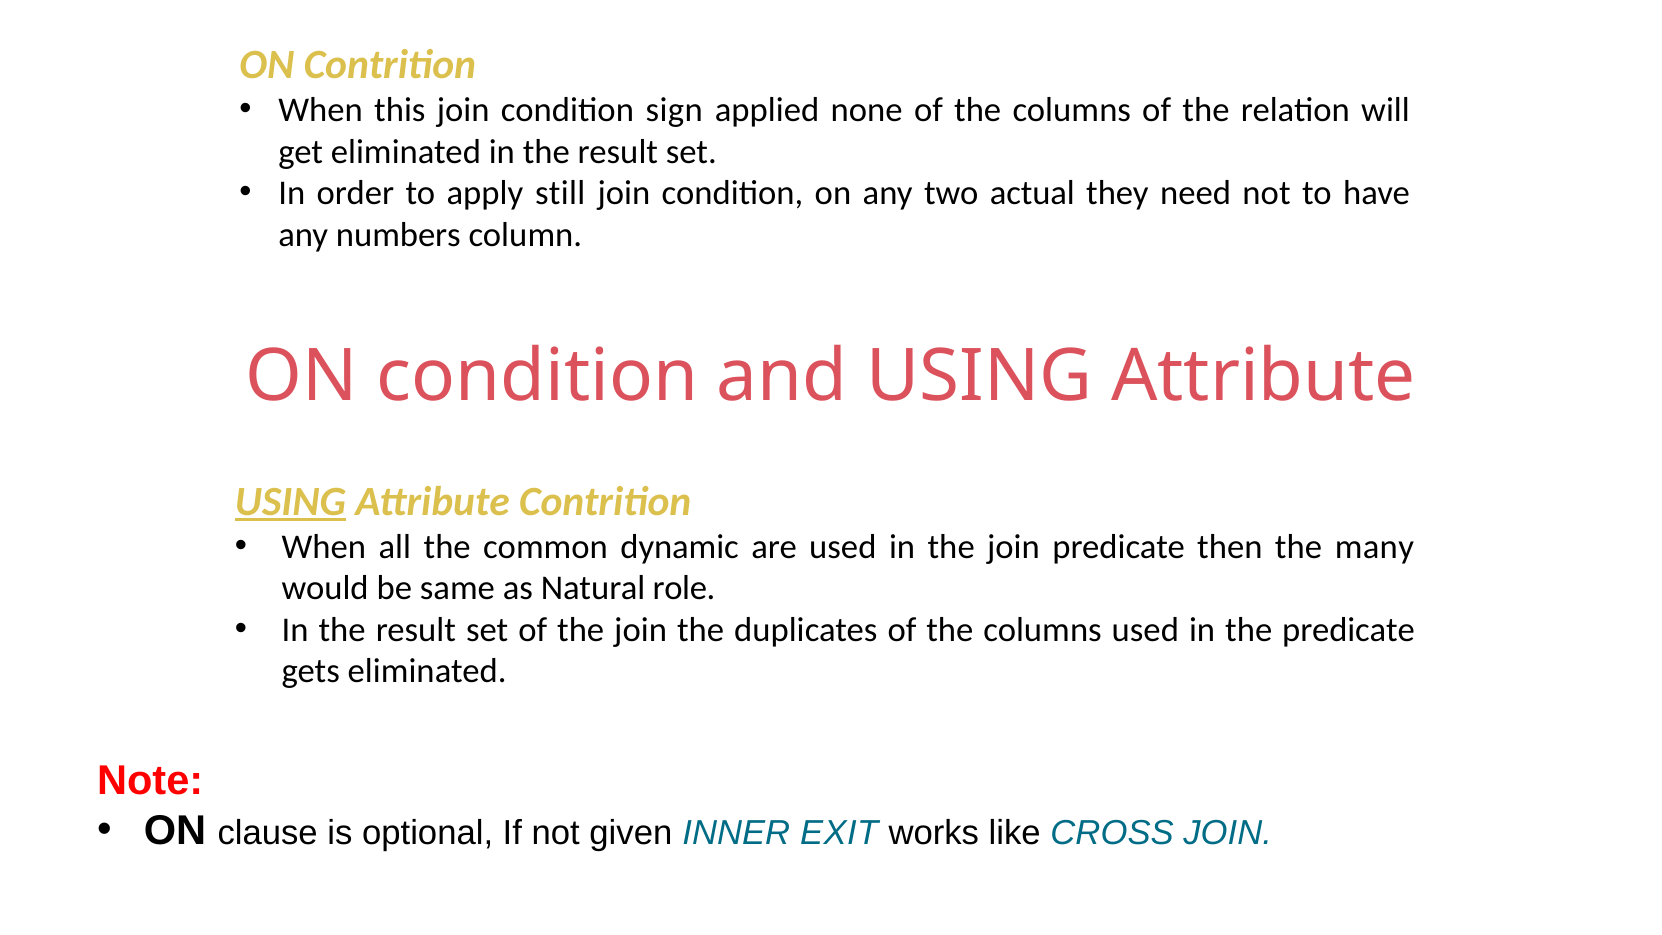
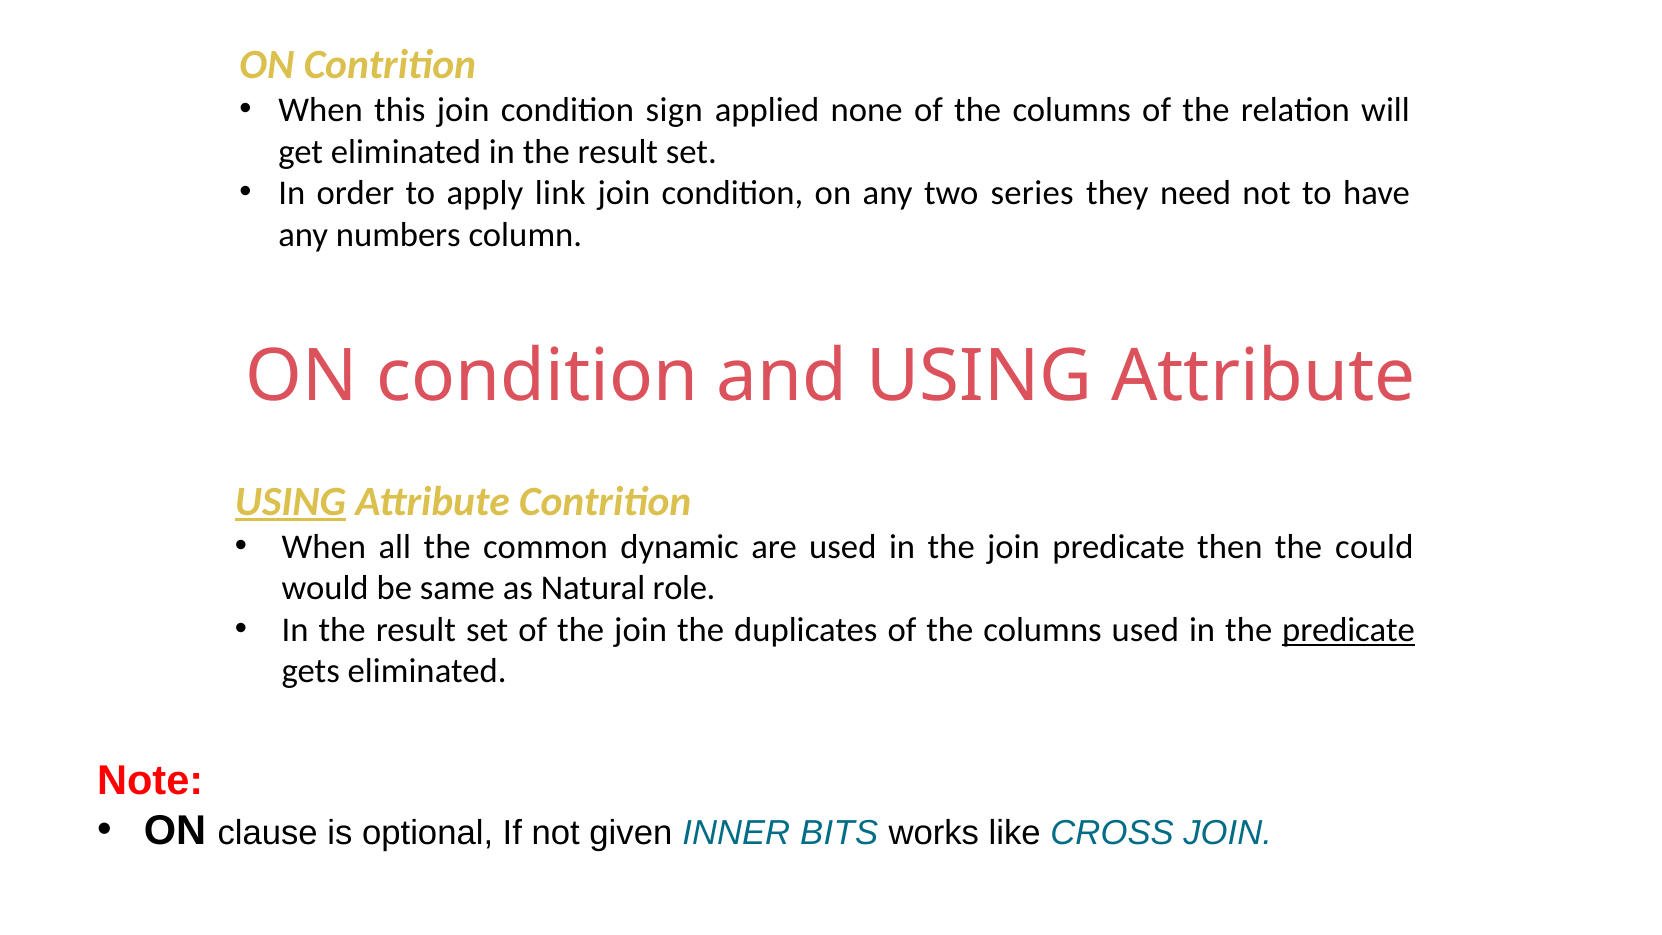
still: still -> link
actual: actual -> series
many: many -> could
predicate at (1349, 630) underline: none -> present
EXIT: EXIT -> BITS
